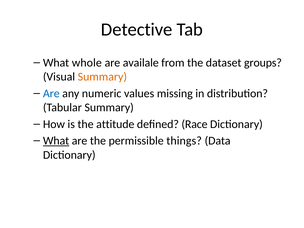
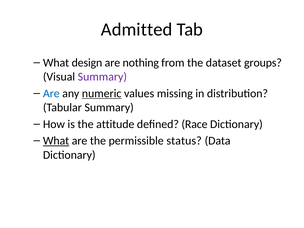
Detective: Detective -> Admitted
whole: whole -> design
availale: availale -> nothing
Summary at (102, 77) colour: orange -> purple
numeric underline: none -> present
things: things -> status
